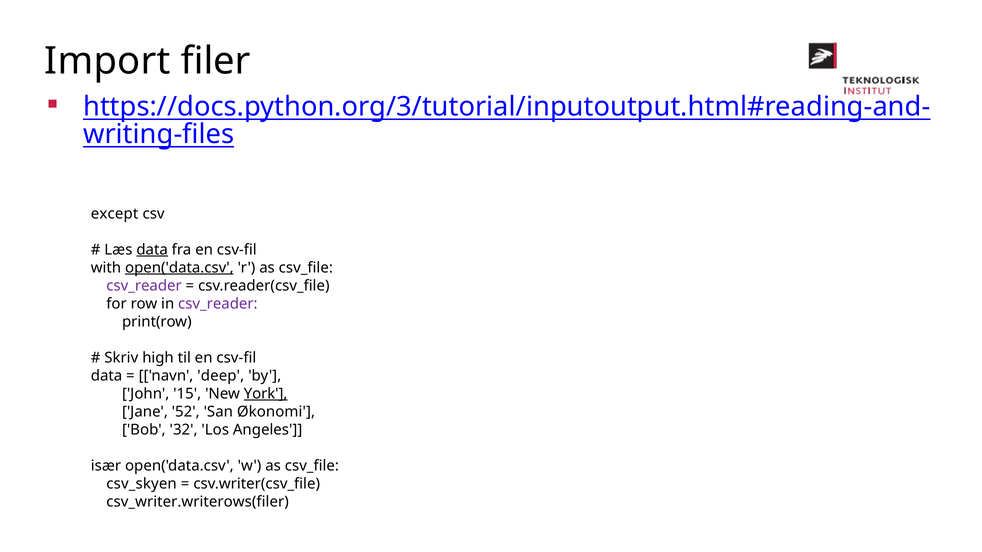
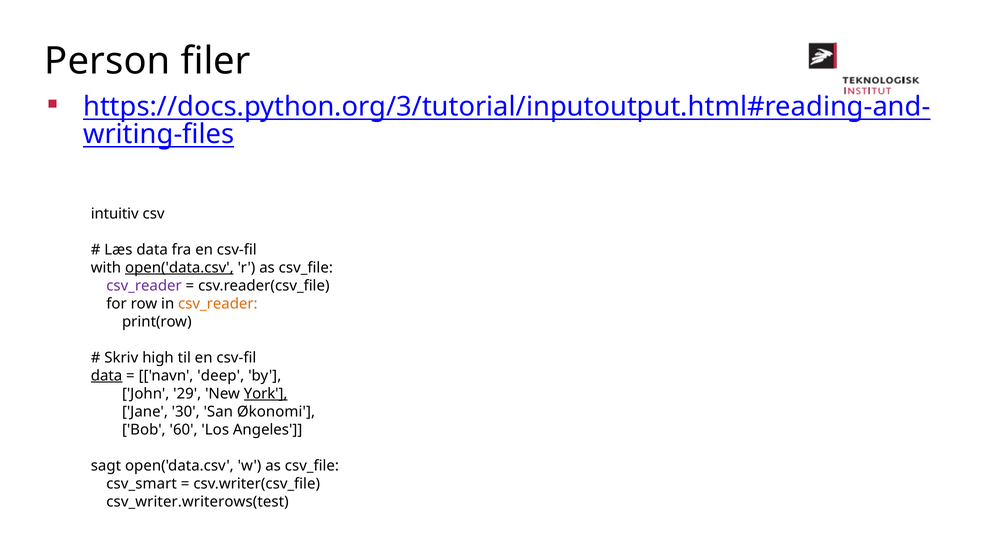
Import: Import -> Person
except: except -> intuitiv
data at (152, 250) underline: present -> none
csv_reader at (218, 304) colour: purple -> orange
data at (107, 376) underline: none -> present
15: 15 -> 29
52: 52 -> 30
32: 32 -> 60
især: især -> sagt
csv_skyen: csv_skyen -> csv_smart
csv_writer.writerows(filer: csv_writer.writerows(filer -> csv_writer.writerows(test
